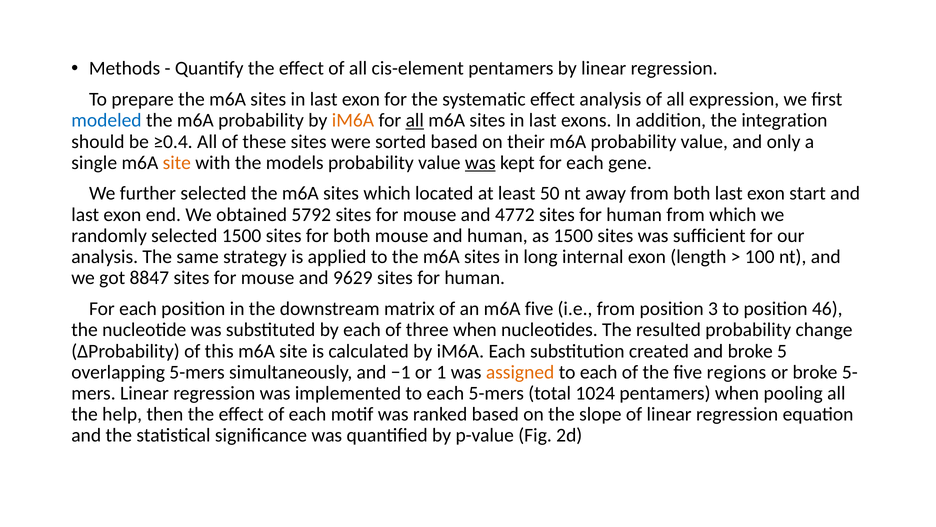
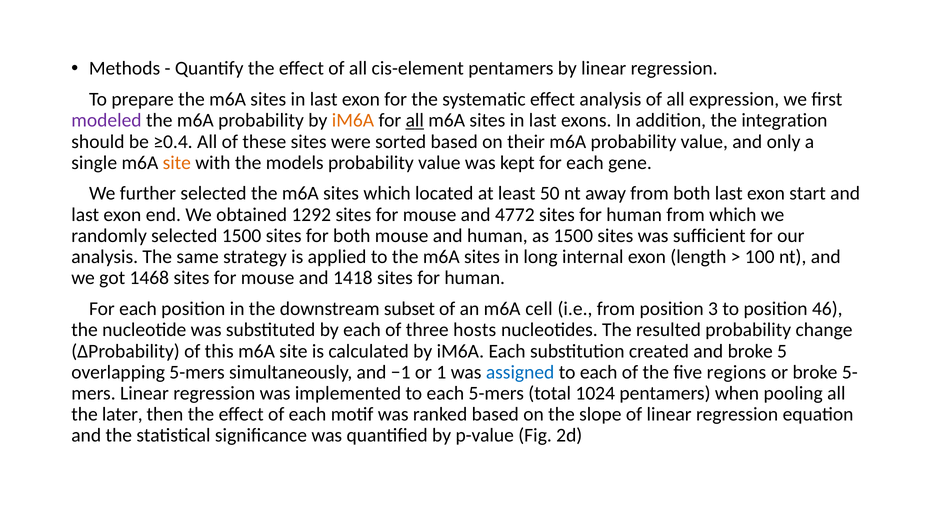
modeled colour: blue -> purple
was at (480, 163) underline: present -> none
5792: 5792 -> 1292
8847: 8847 -> 1468
9629: 9629 -> 1418
matrix: matrix -> subset
m6A five: five -> cell
three when: when -> hosts
assigned colour: orange -> blue
help: help -> later
